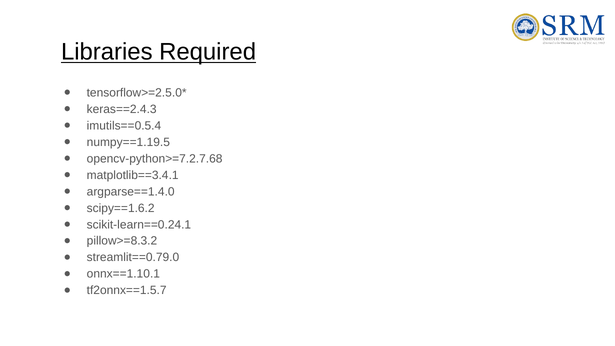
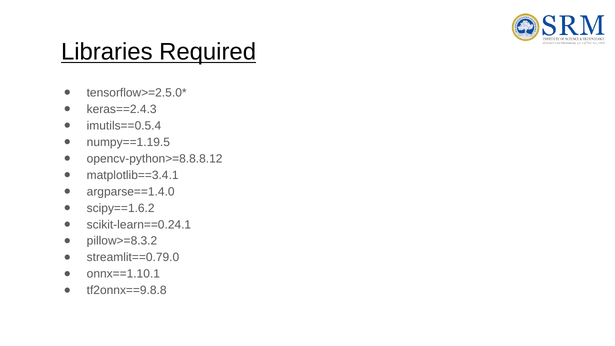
opencv-python>=7.2.7.68: opencv-python>=7.2.7.68 -> opencv-python>=8.8.8.12
tf2onnx==1.5.7: tf2onnx==1.5.7 -> tf2onnx==9.8.8
